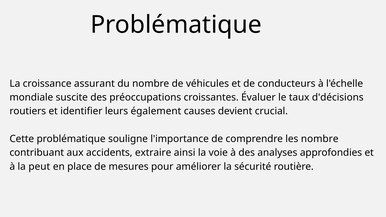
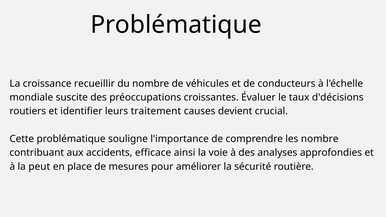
assurant: assurant -> recueillir
également: également -> traitement
extraire: extraire -> efficace
